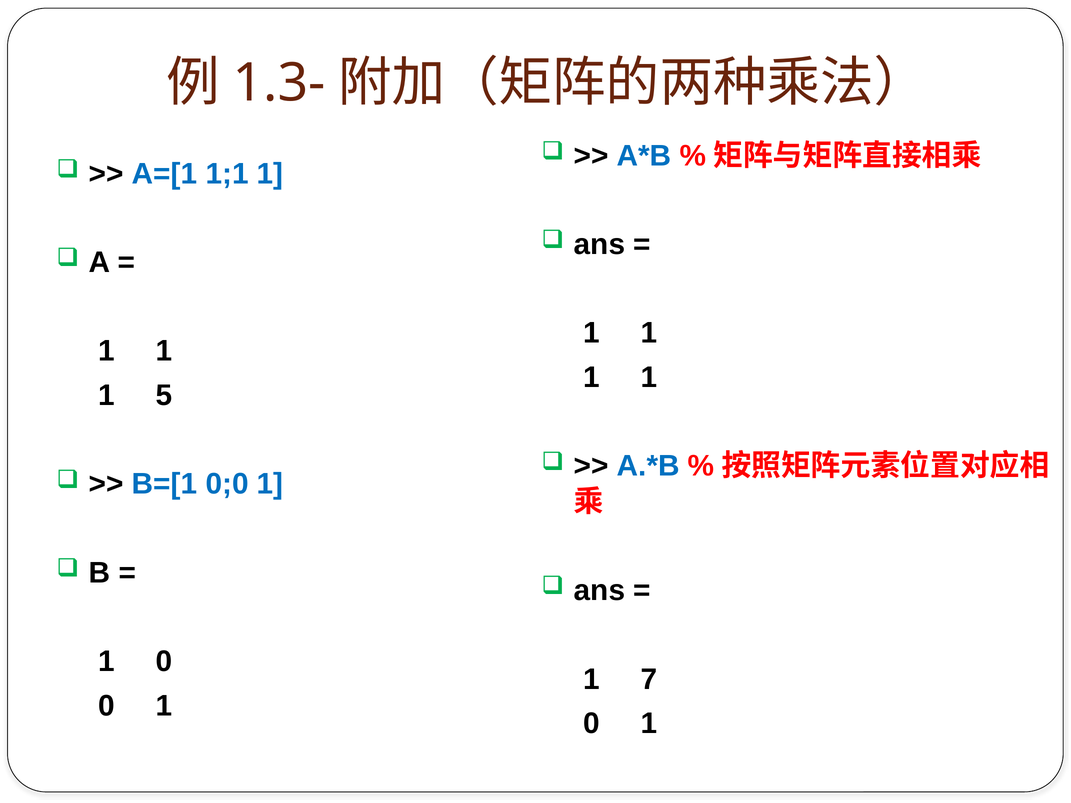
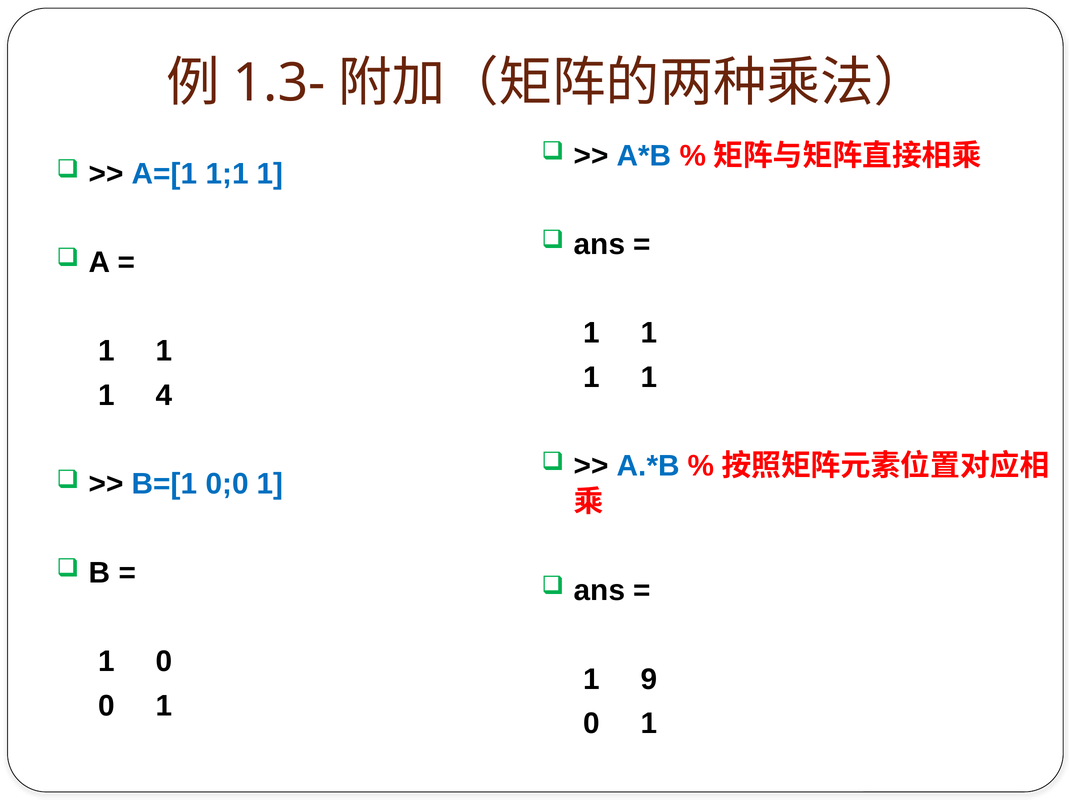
5: 5 -> 4
7: 7 -> 9
